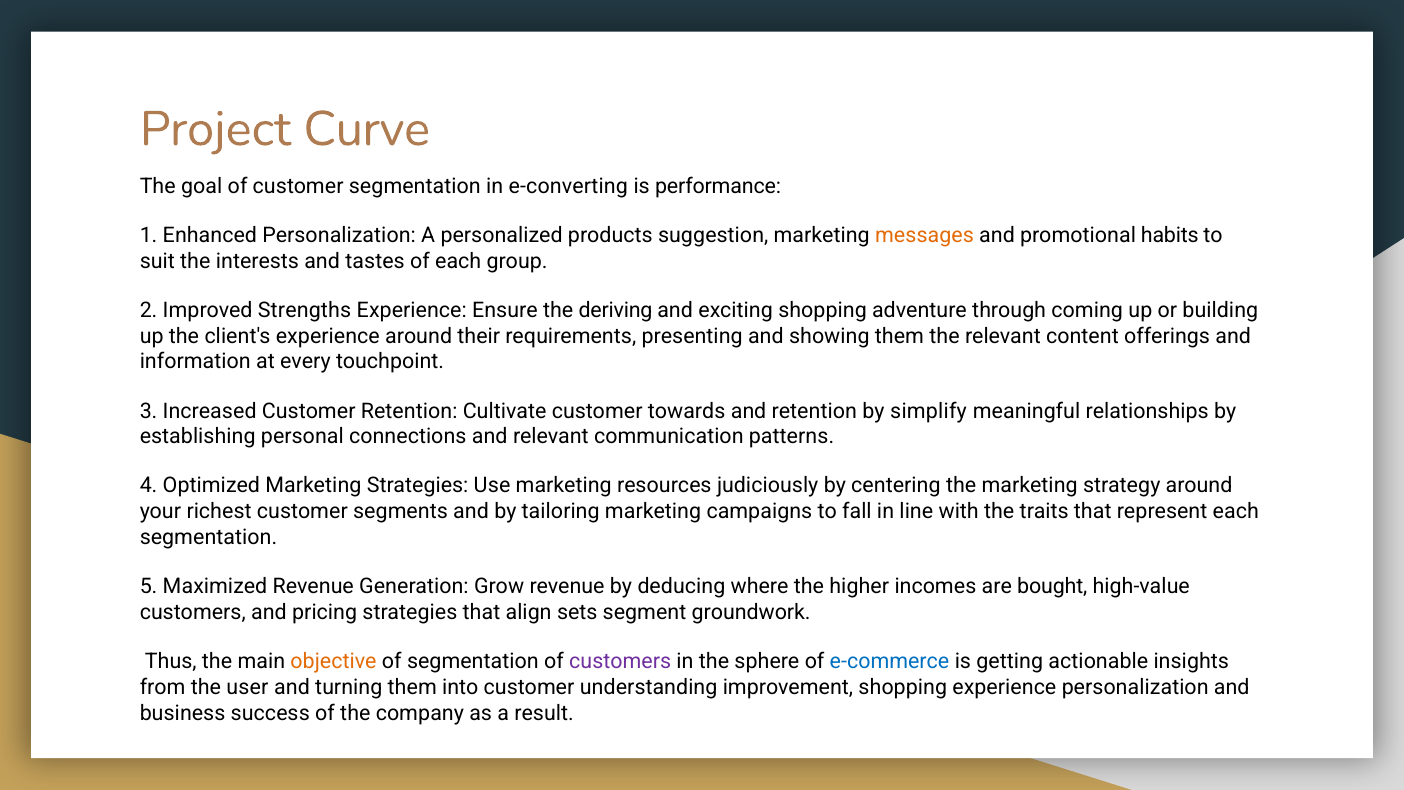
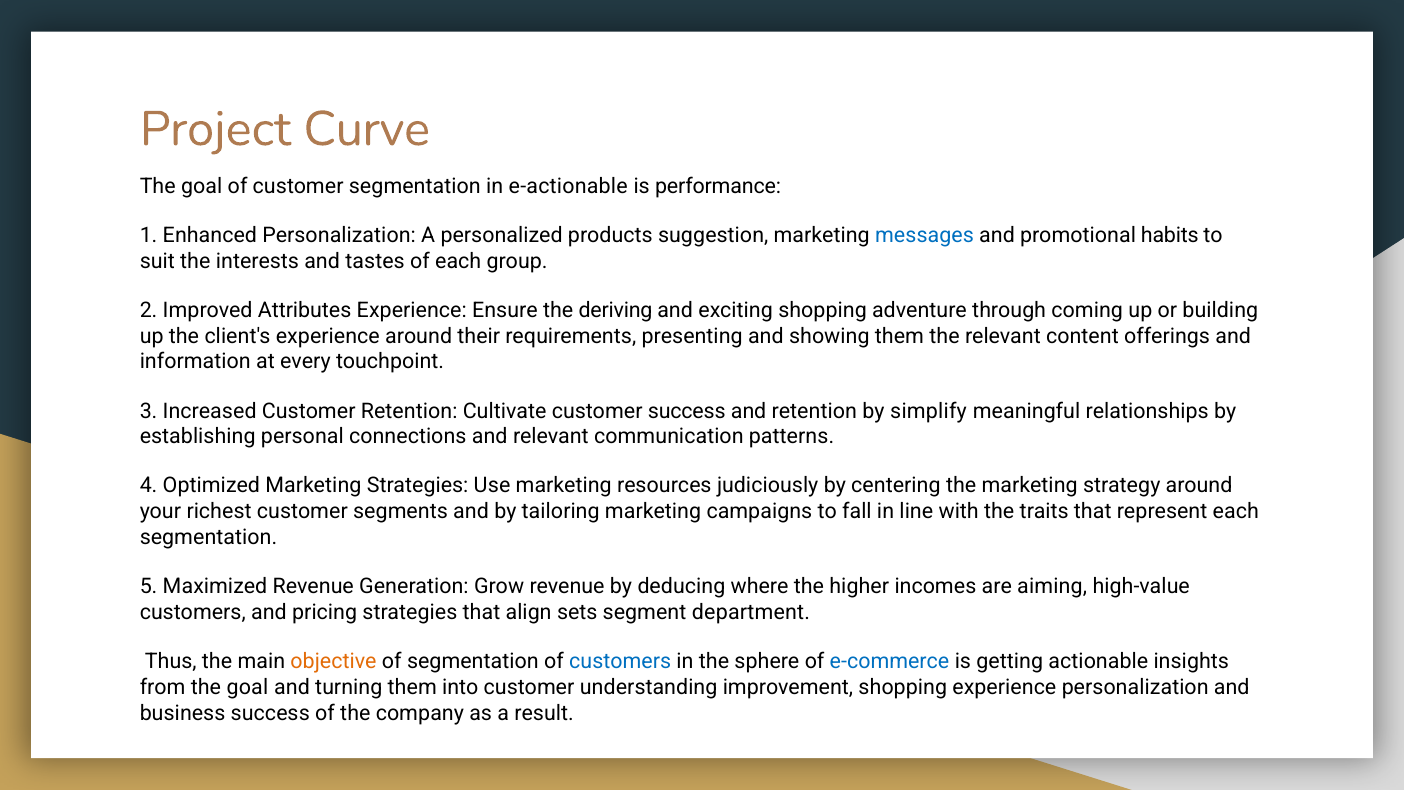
e-converting: e-converting -> e-actionable
messages colour: orange -> blue
Strengths: Strengths -> Attributes
customer towards: towards -> success
bought: bought -> aiming
groundwork: groundwork -> department
customers at (620, 661) colour: purple -> blue
from the user: user -> goal
